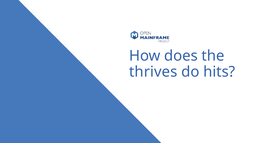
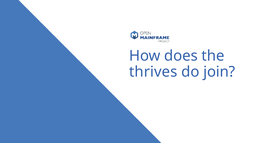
hits: hits -> join
